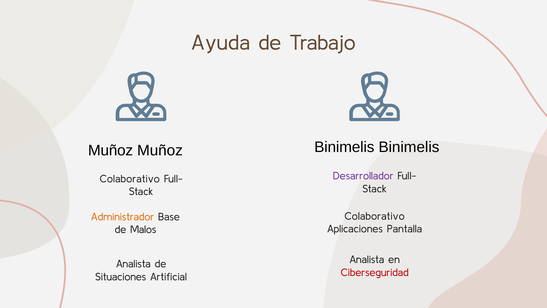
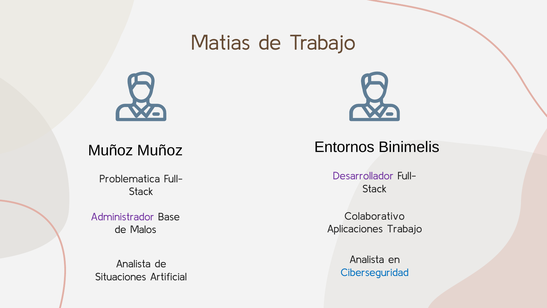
Ayuda: Ayuda -> Matias
Muñoz Binimelis: Binimelis -> Entornos
Colaborativo at (130, 179): Colaborativo -> Problematica
Administrador colour: orange -> purple
Aplicaciones Pantalla: Pantalla -> Trabajo
Ciberseguridad colour: red -> blue
